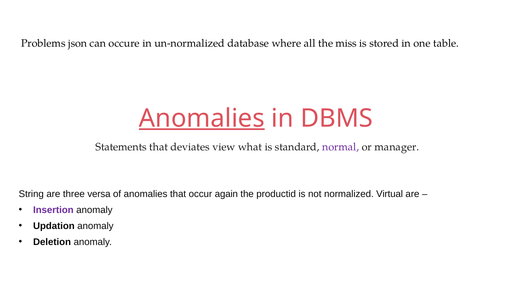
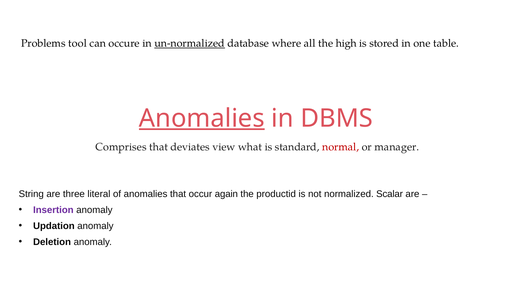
json: json -> tool
un-normalized underline: none -> present
miss: miss -> high
Statements: Statements -> Comprises
normal colour: purple -> red
versa: versa -> literal
Virtual: Virtual -> Scalar
